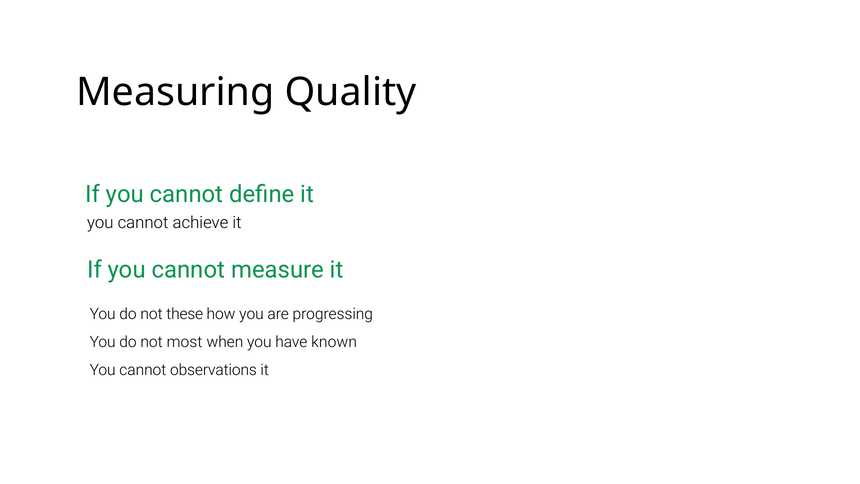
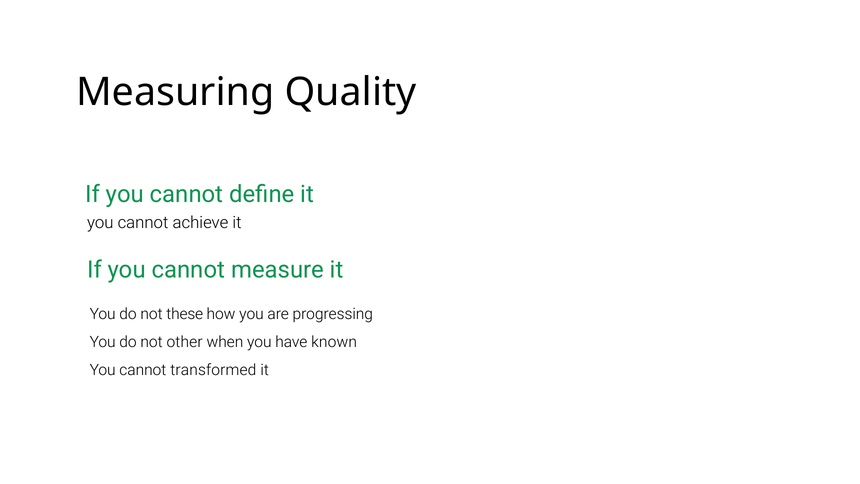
most: most -> other
observations: observations -> transformed
